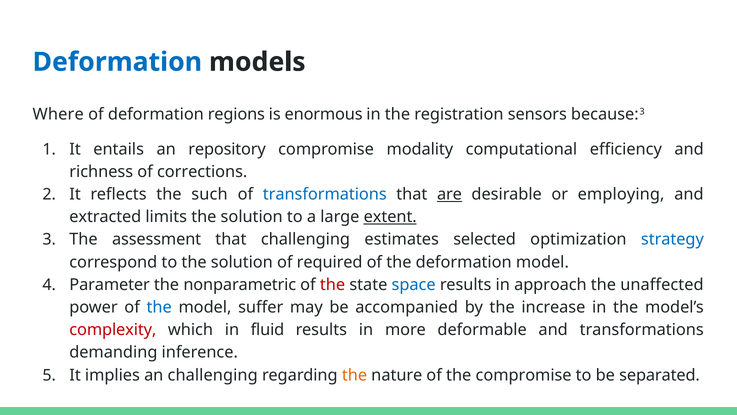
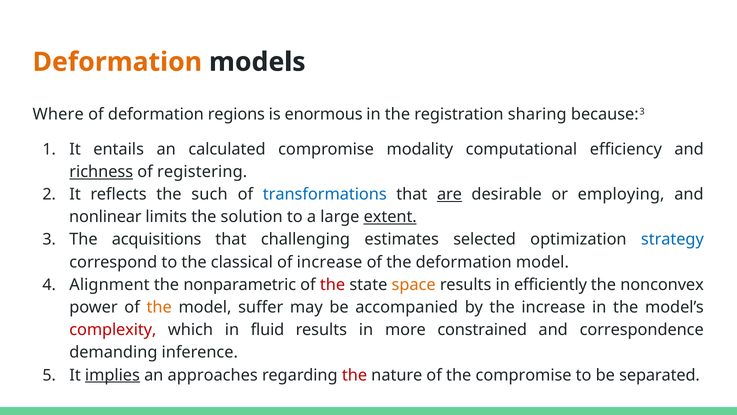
Deformation at (117, 62) colour: blue -> orange
sensors: sensors -> sharing
repository: repository -> calculated
richness underline: none -> present
corrections: corrections -> registering
extracted: extracted -> nonlinear
assessment: assessment -> acquisitions
to the solution: solution -> classical
of required: required -> increase
Parameter: Parameter -> Alignment
space colour: blue -> orange
approach: approach -> efficiently
unaffected: unaffected -> nonconvex
the at (159, 307) colour: blue -> orange
deformable: deformable -> constrained
and transformations: transformations -> correspondence
implies underline: none -> present
an challenging: challenging -> approaches
the at (355, 375) colour: orange -> red
